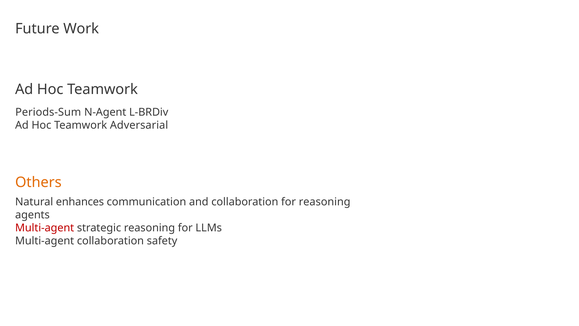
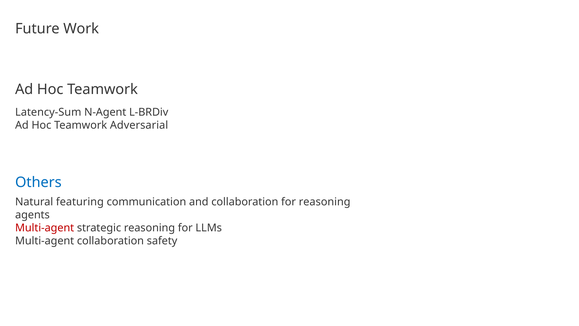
Periods-Sum: Periods-Sum -> Latency-Sum
Others colour: orange -> blue
enhances: enhances -> featuring
